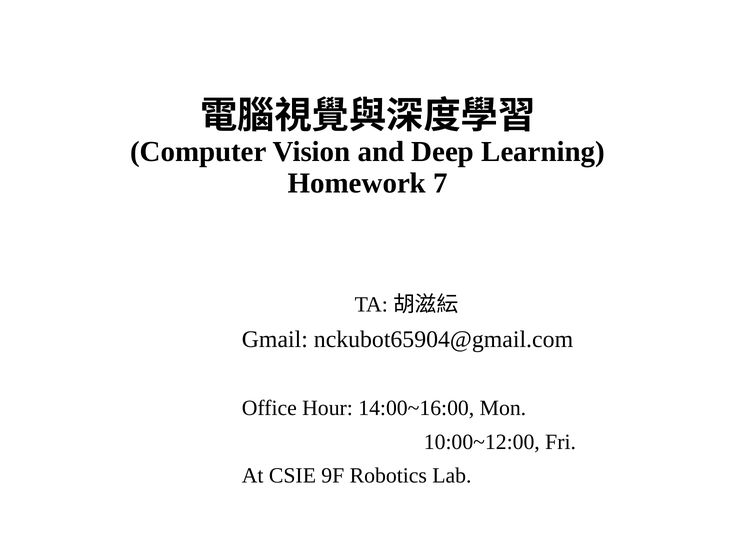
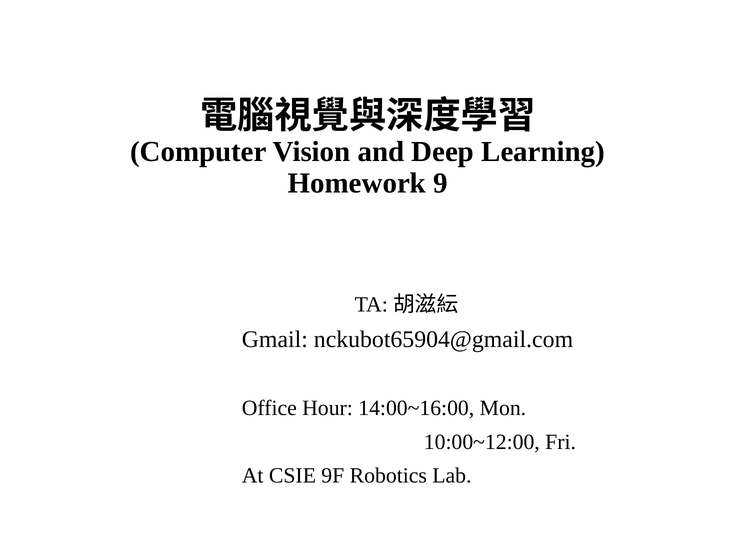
7: 7 -> 9
